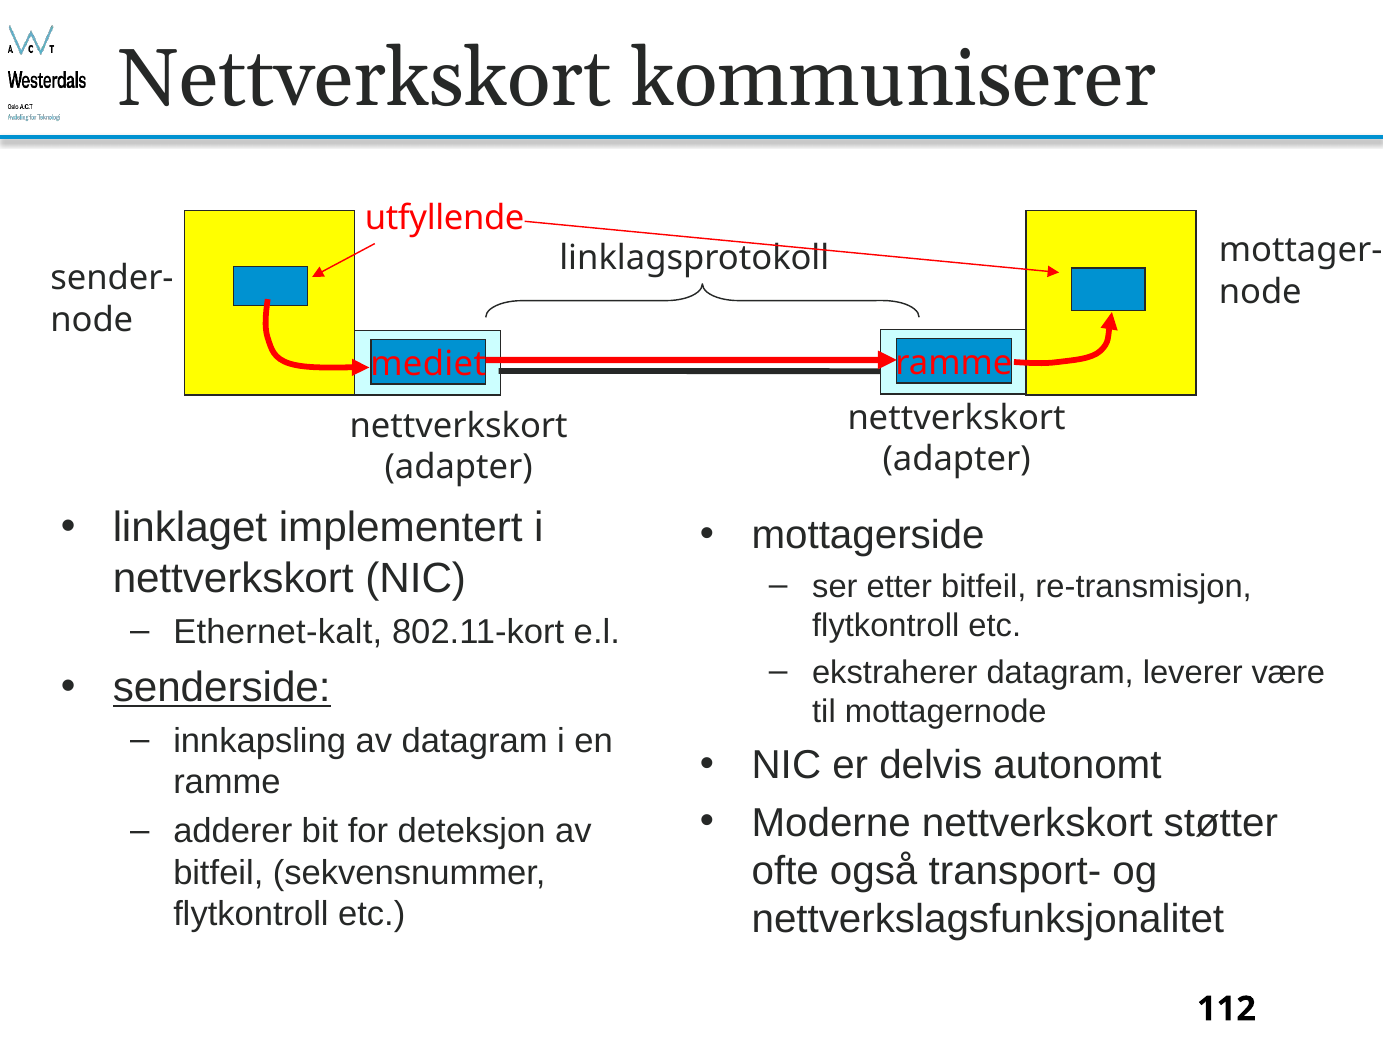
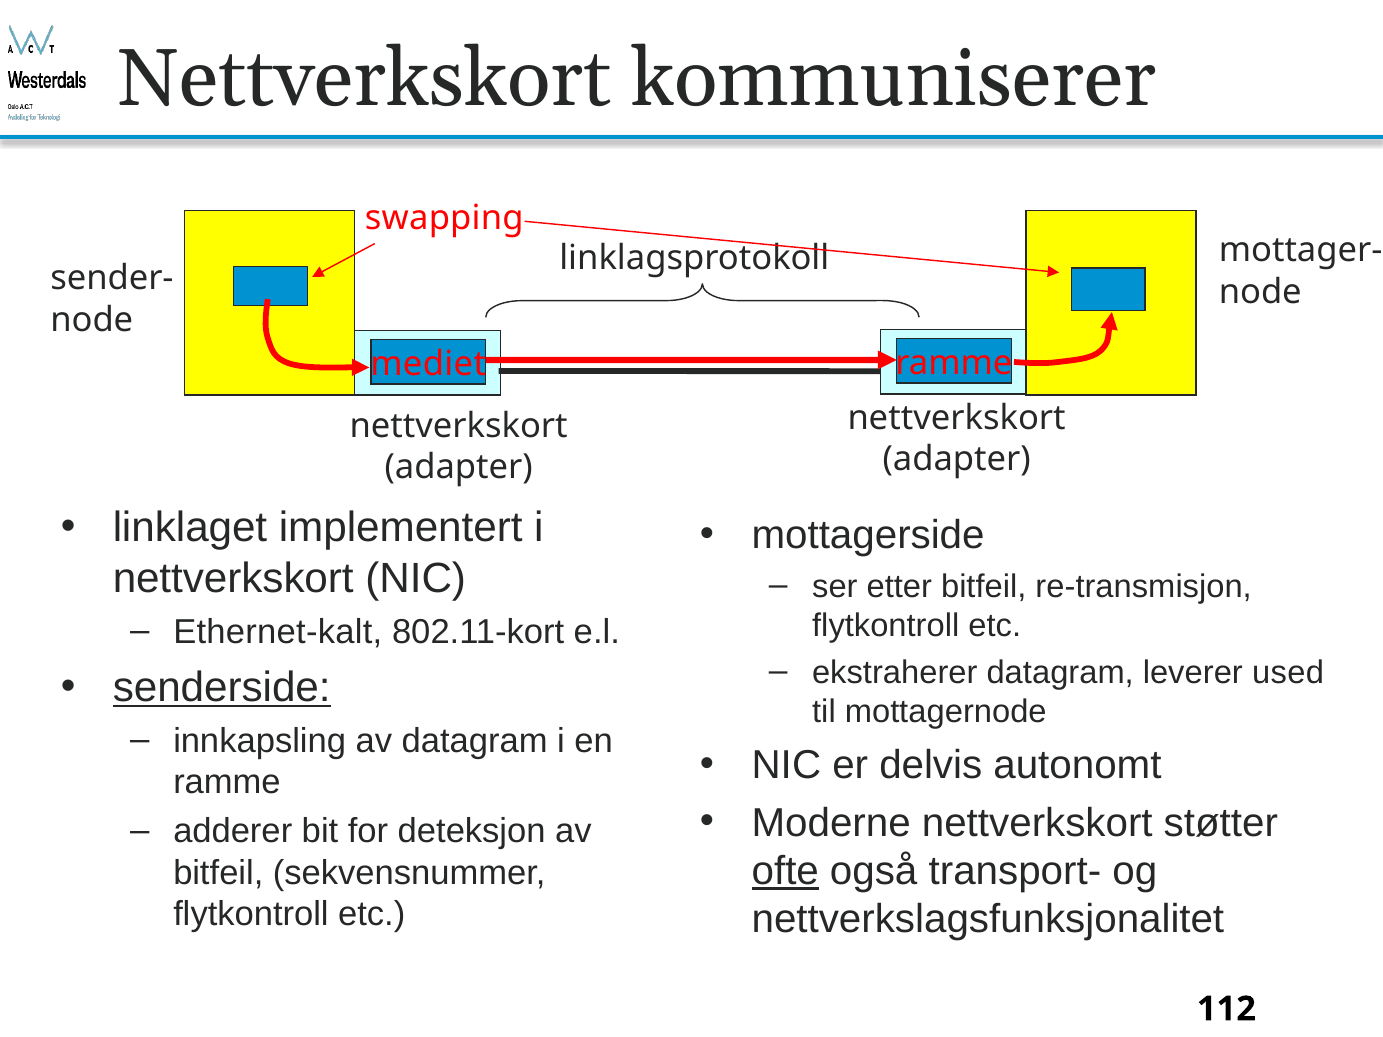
utfyllende: utfyllende -> swapping
være: være -> used
ofte underline: none -> present
